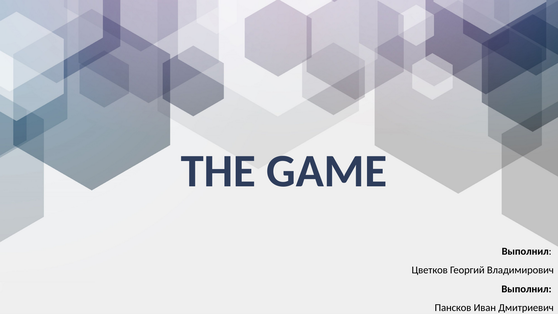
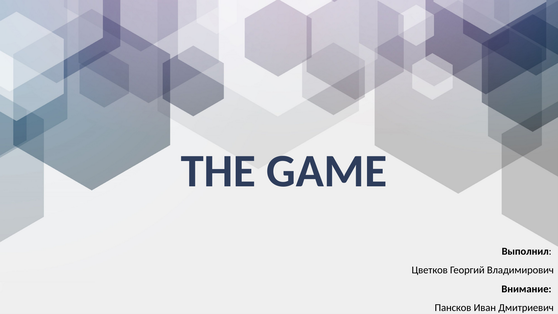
Выполнил at (526, 289): Выполнил -> Внимание
